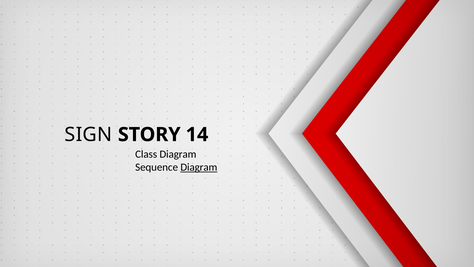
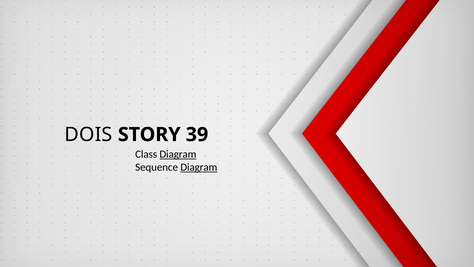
SIGN: SIGN -> DOIS
14: 14 -> 39
Diagram at (178, 154) underline: none -> present
